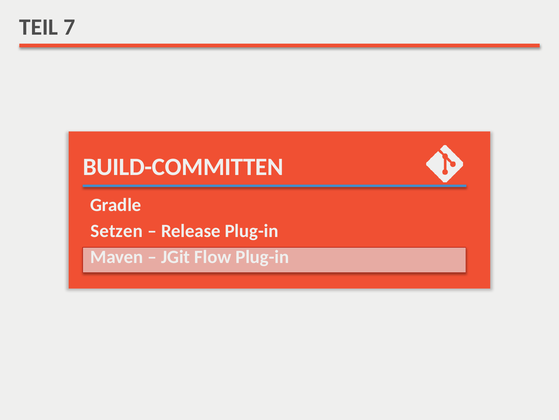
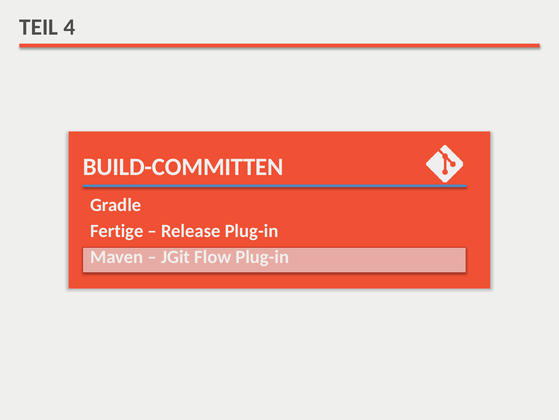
7: 7 -> 4
Setzen: Setzen -> Fertige
